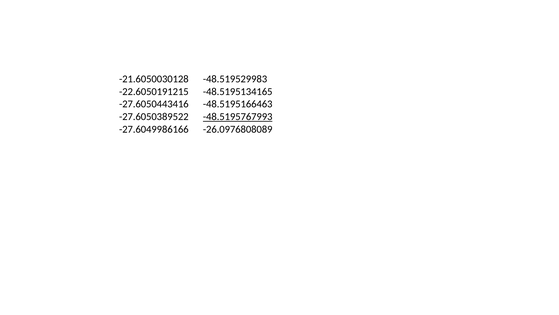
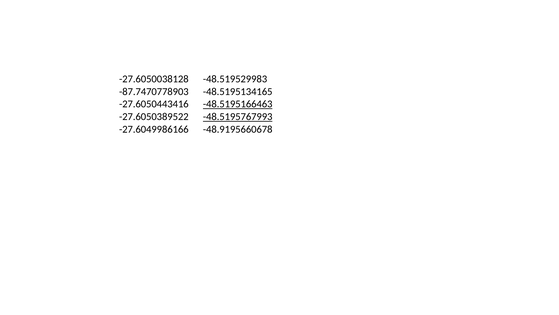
-21.6050030128: -21.6050030128 -> -27.6050038128
-22.6050191215: -22.6050191215 -> -87.7470778903
-48.5195166463 underline: none -> present
-26.0976808089: -26.0976808089 -> -48.9195660678
